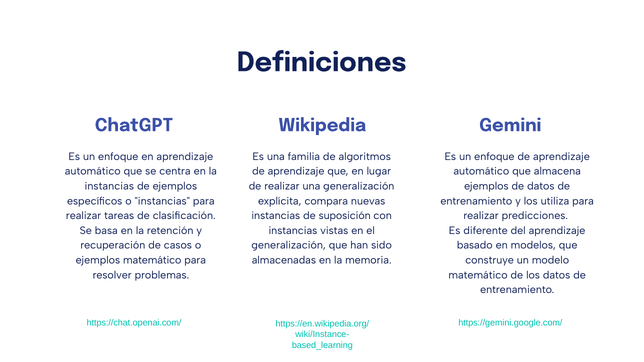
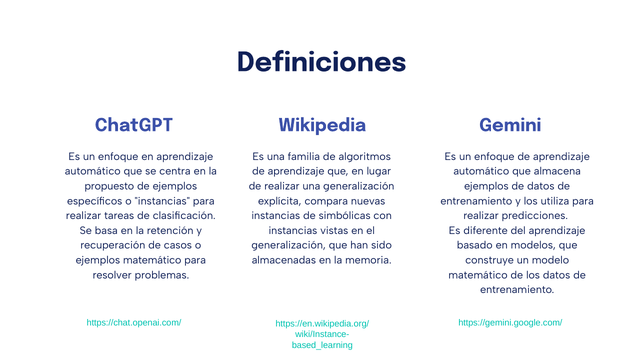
instancias at (109, 186): instancias -> propuesto
suposición: suposición -> simbólicas
